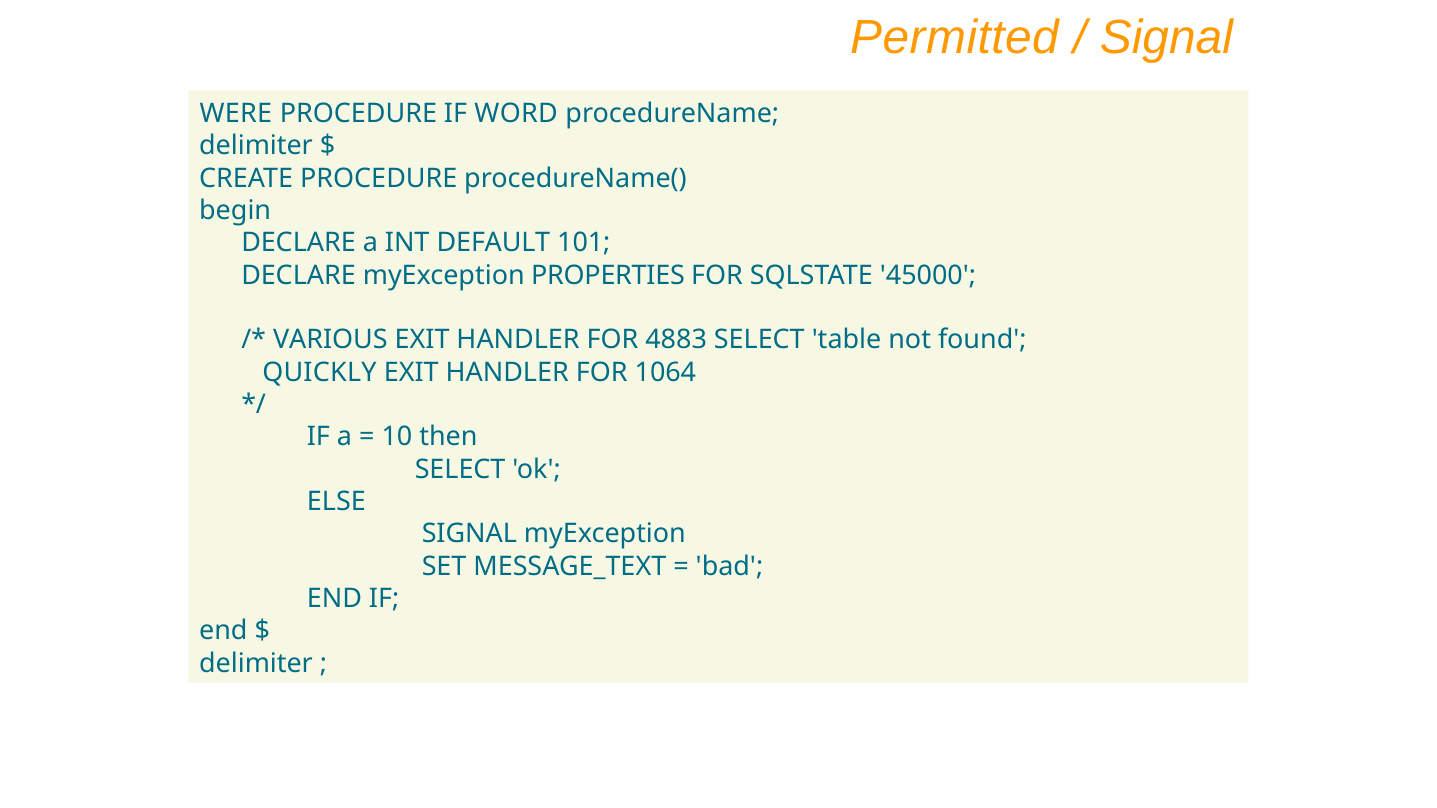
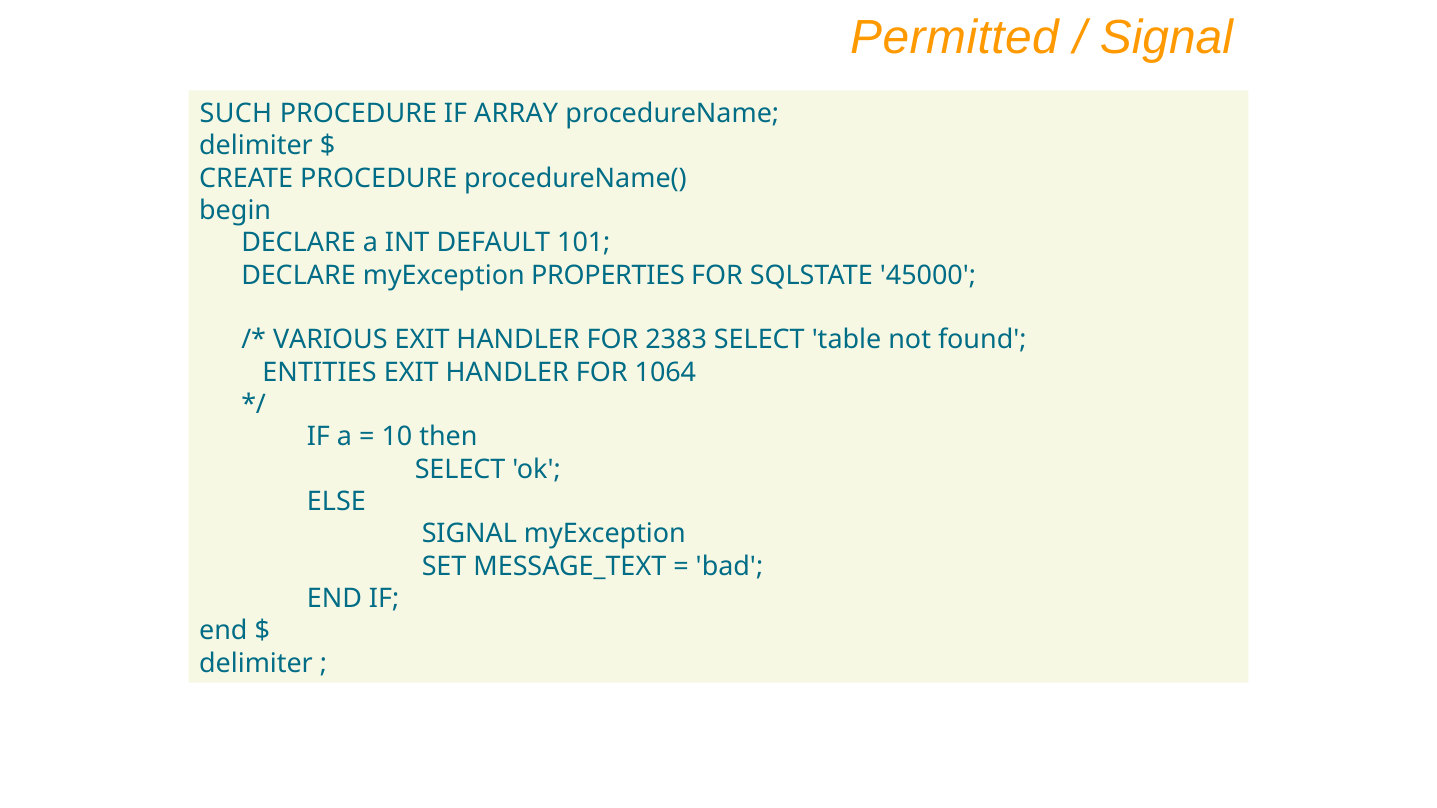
WERE: WERE -> SUCH
WORD: WORD -> ARRAY
4883: 4883 -> 2383
QUICKLY: QUICKLY -> ENTITIES
